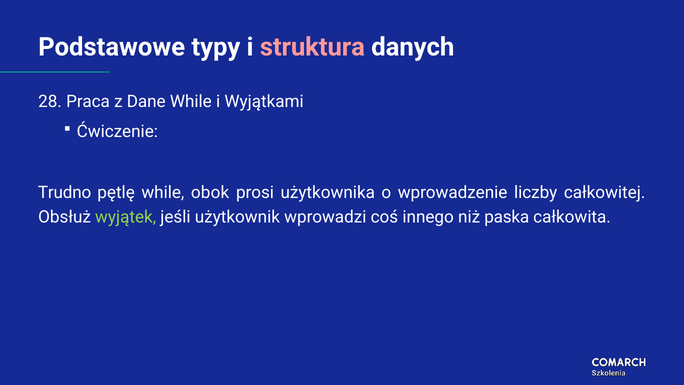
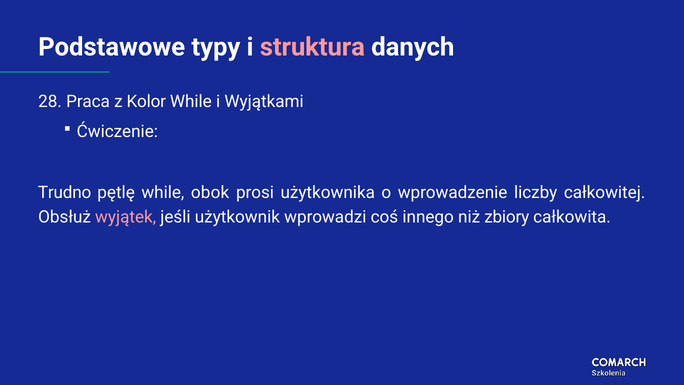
Dane: Dane -> Kolor
wyjątek colour: light green -> pink
paska: paska -> zbiory
